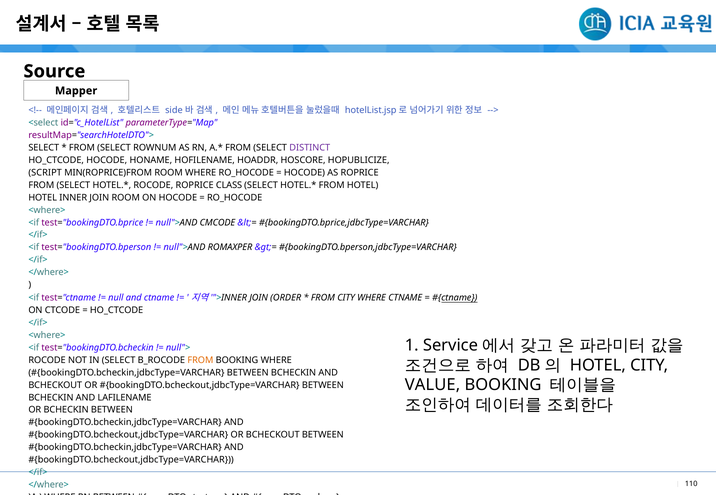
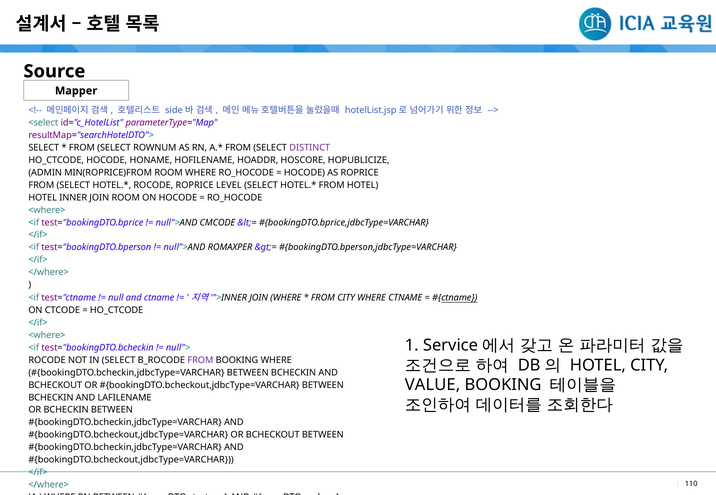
SCRIPT: SCRIPT -> ADMIN
CLASS: CLASS -> LEVEL
JOIN ORDER: ORDER -> WHERE
FROM at (200, 361) colour: orange -> purple
